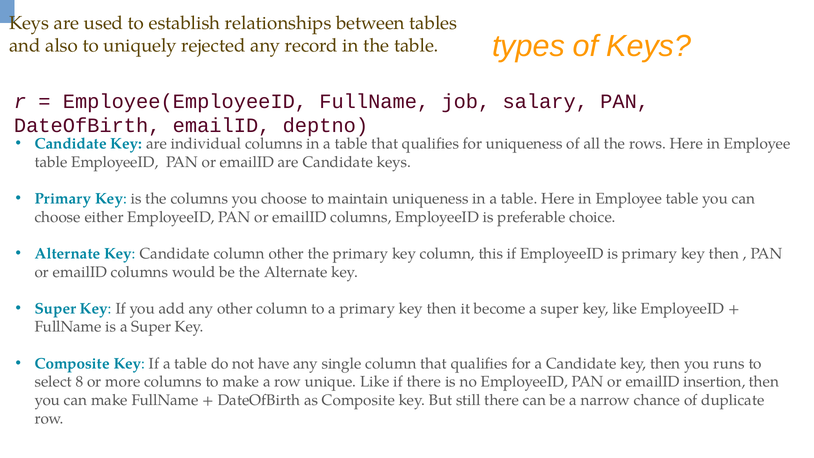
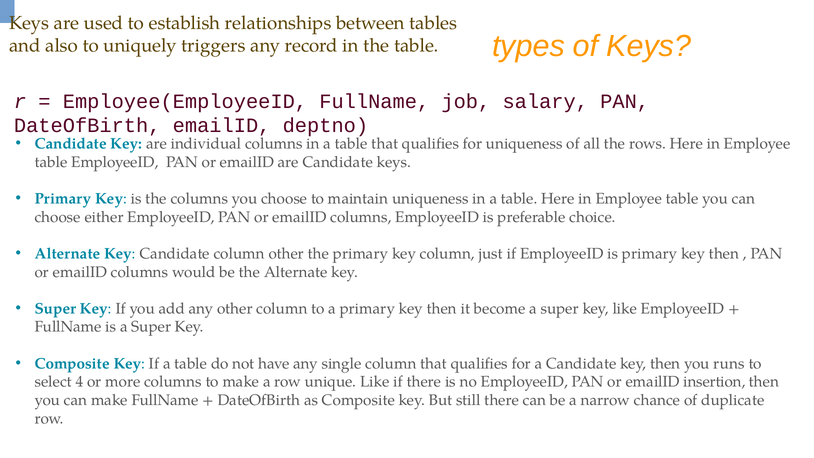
rejected: rejected -> triggers
this: this -> just
8: 8 -> 4
